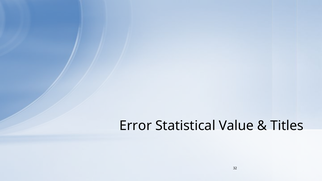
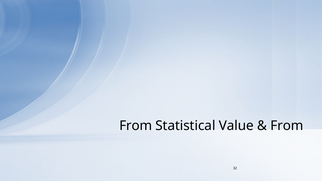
Error at (136, 126): Error -> From
Titles at (287, 126): Titles -> From
